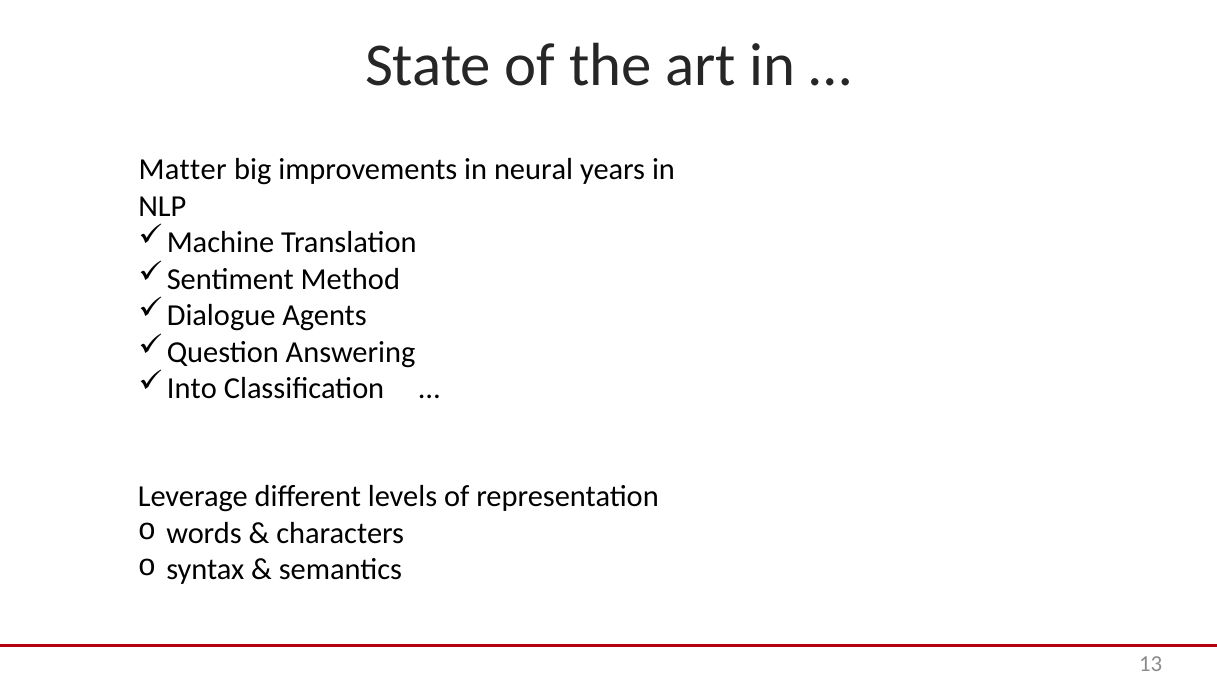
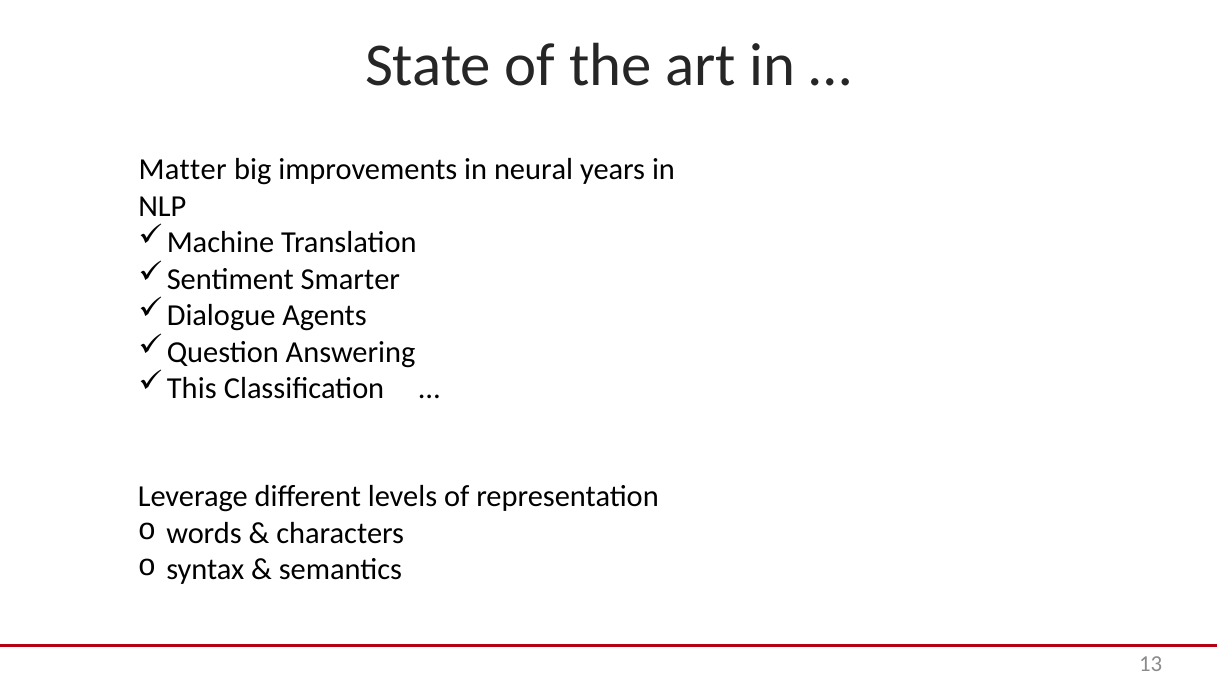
Method: Method -> Smarter
Into: Into -> This
